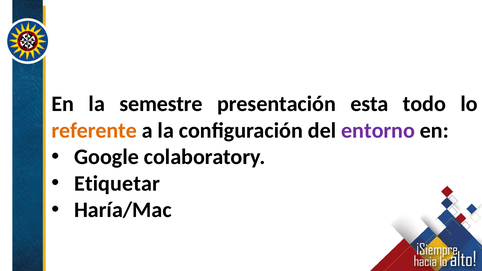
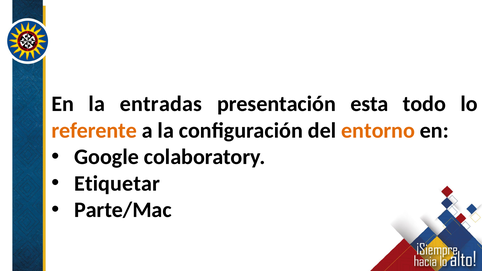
semestre: semestre -> entradas
entorno colour: purple -> orange
Haría/Mac: Haría/Mac -> Parte/Mac
